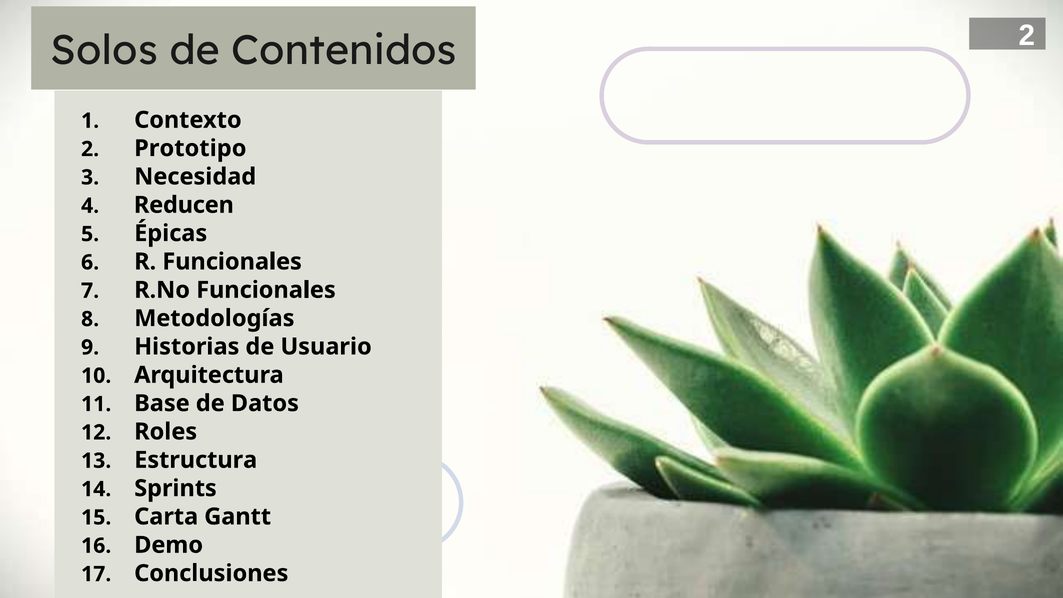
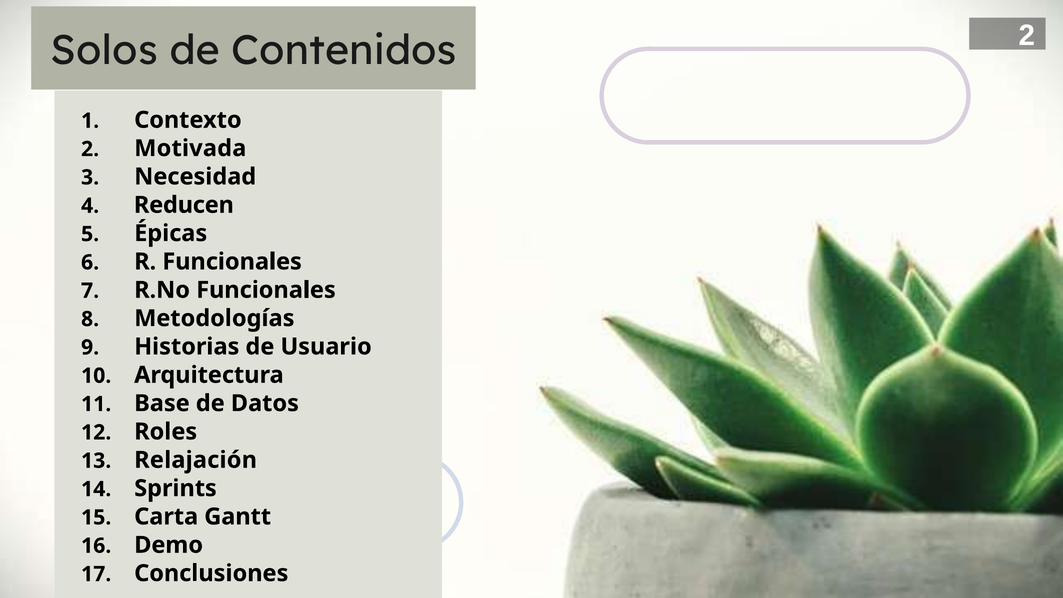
Prototipo: Prototipo -> Motivada
Estructura: Estructura -> Relajación
